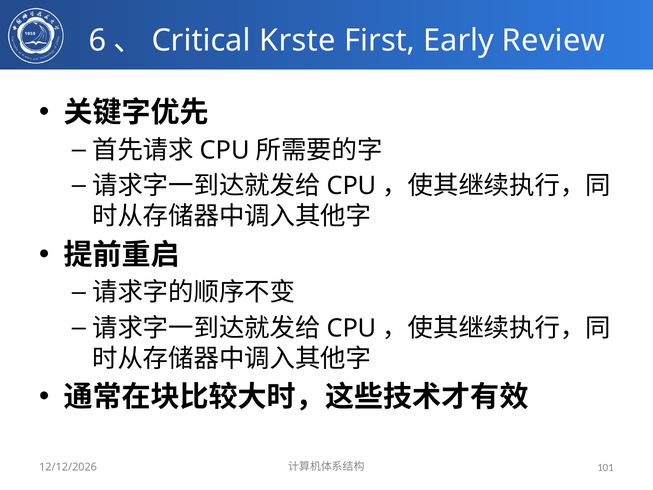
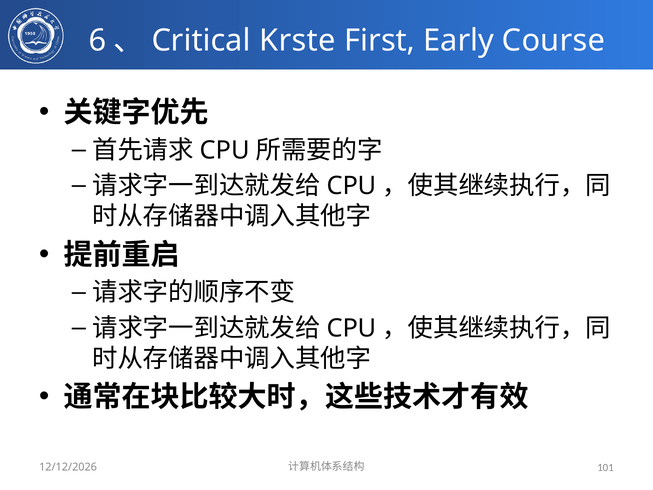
Review: Review -> Course
